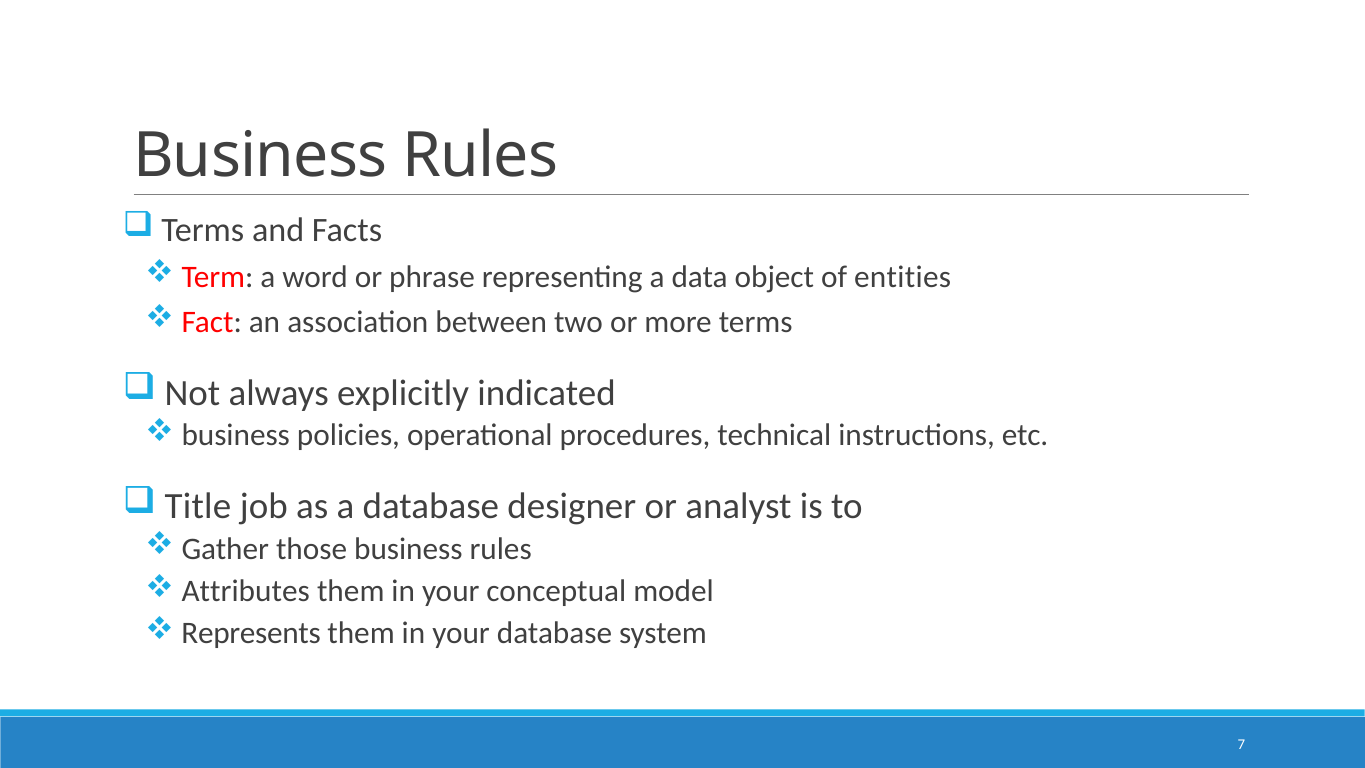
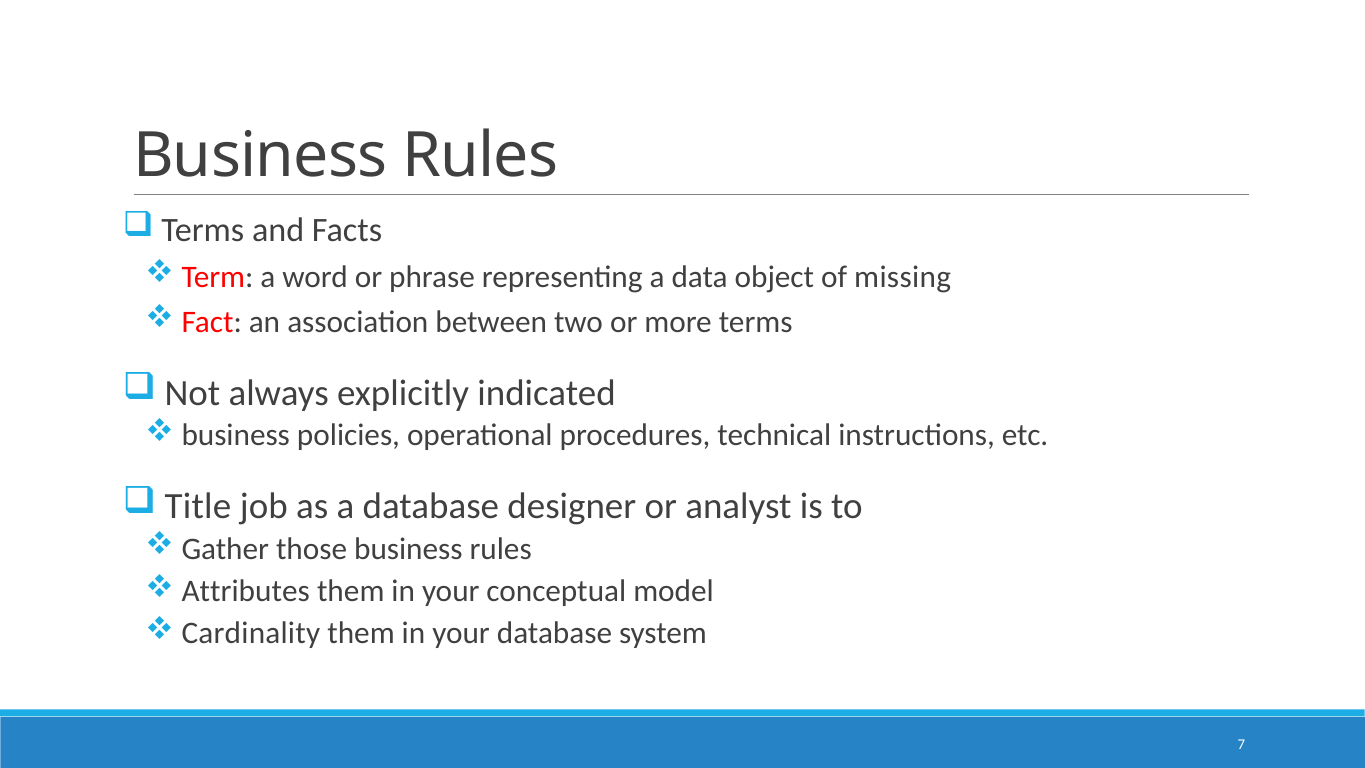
entities: entities -> missing
Represents: Represents -> Cardinality
